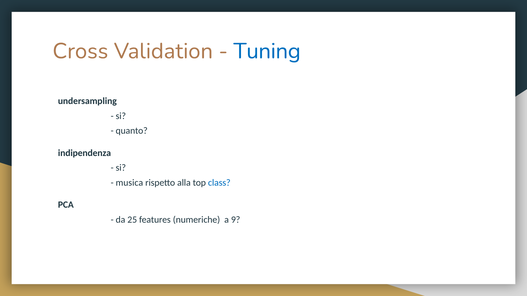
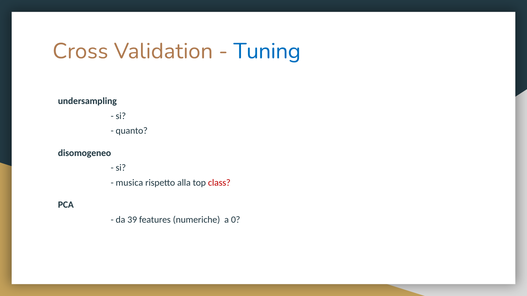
indipendenza: indipendenza -> disomogeneo
class colour: blue -> red
25: 25 -> 39
9: 9 -> 0
